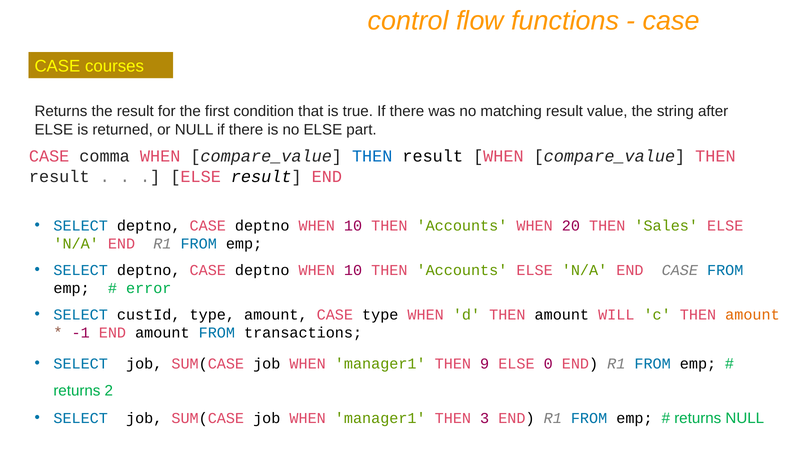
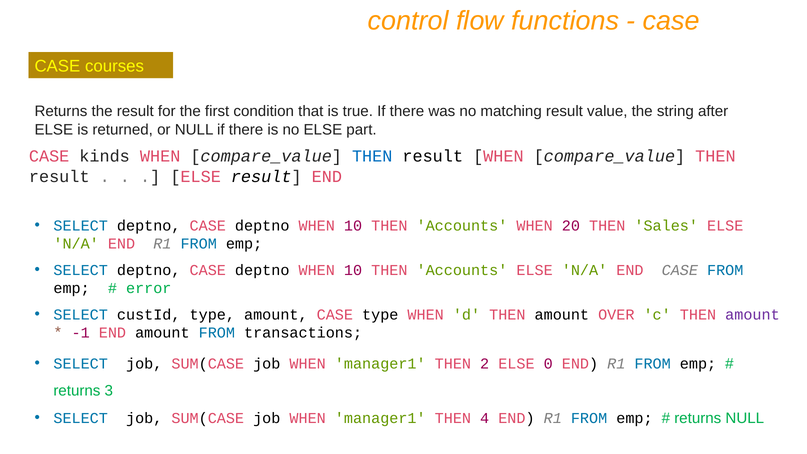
comma: comma -> kinds
WILL: WILL -> OVER
amount at (752, 314) colour: orange -> purple
9: 9 -> 2
2: 2 -> 3
3: 3 -> 4
